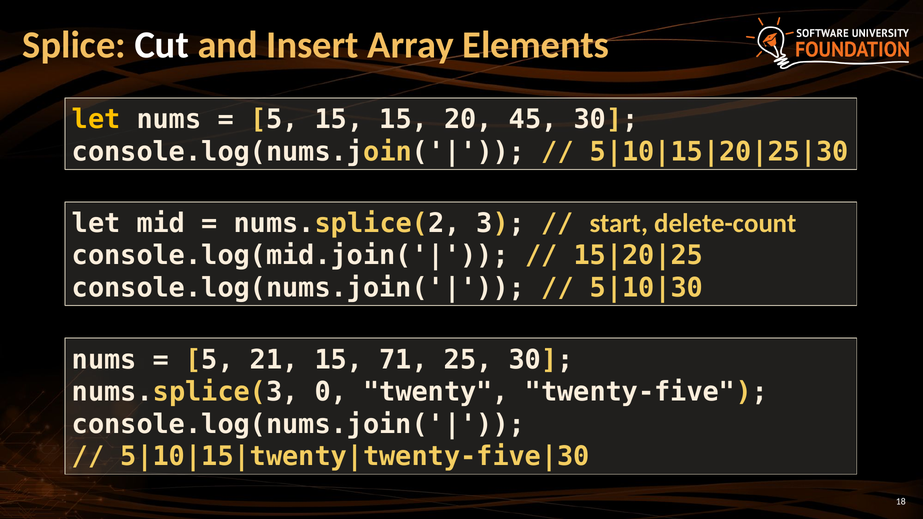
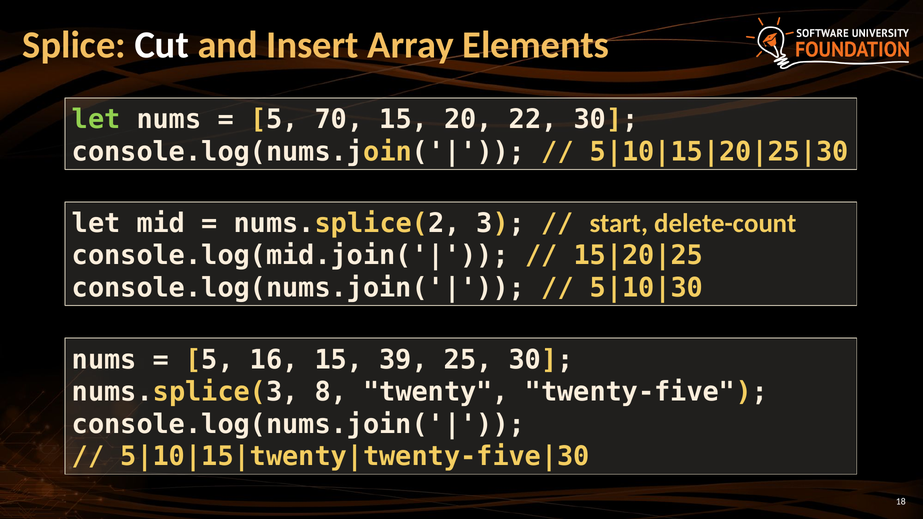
let at (96, 120) colour: yellow -> light green
5 15: 15 -> 70
45: 45 -> 22
21: 21 -> 16
71: 71 -> 39
0: 0 -> 8
